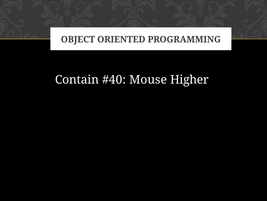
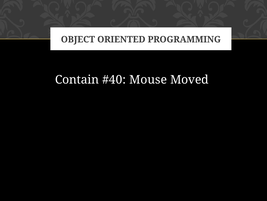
Higher: Higher -> Moved
